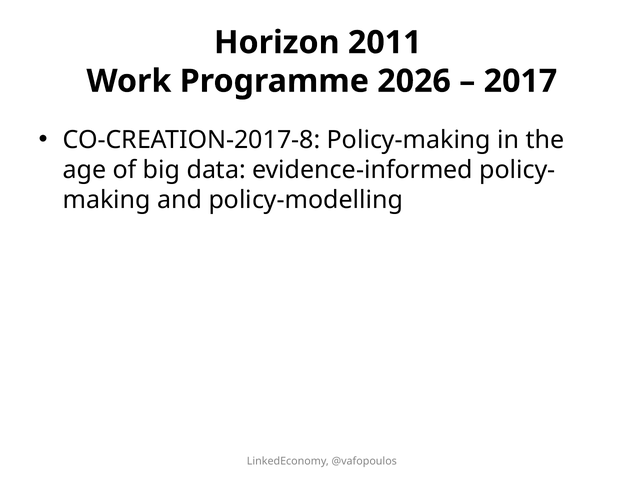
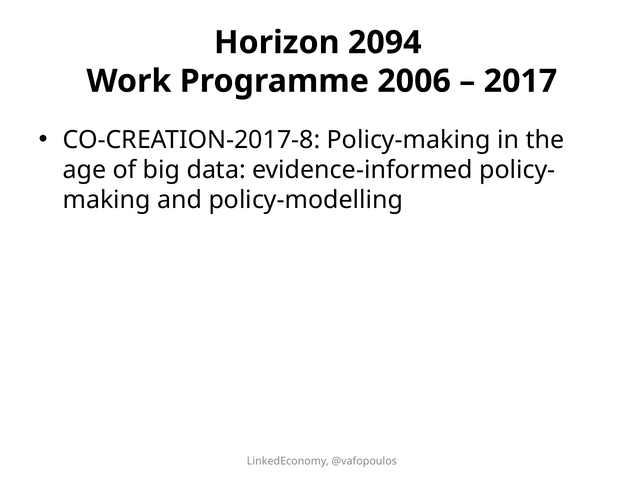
2011: 2011 -> 2094
2026: 2026 -> 2006
